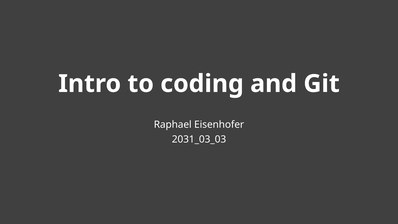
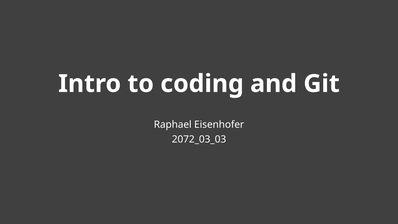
2031_03_03: 2031_03_03 -> 2072_03_03
